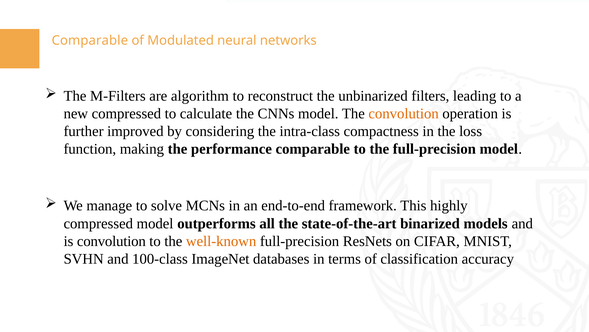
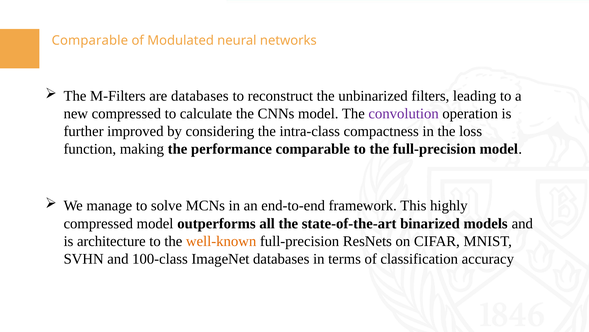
are algorithm: algorithm -> databases
convolution at (404, 113) colour: orange -> purple
is convolution: convolution -> architecture
